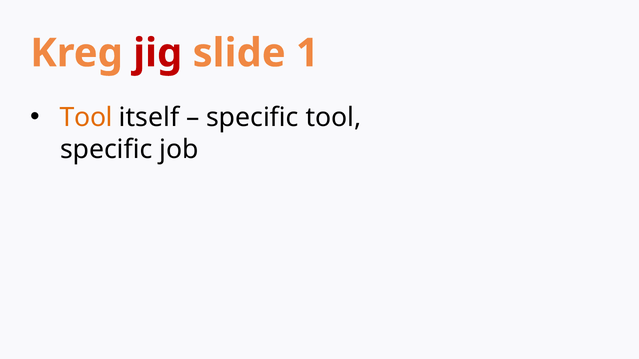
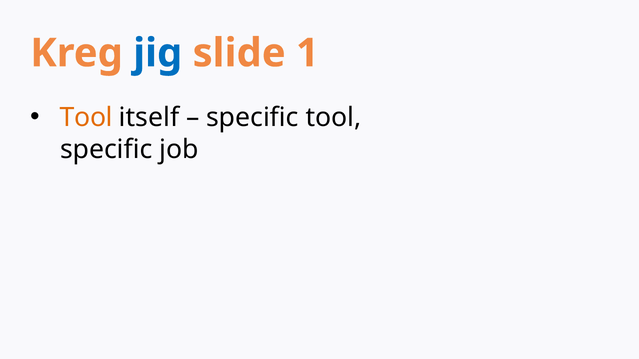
jig colour: red -> blue
